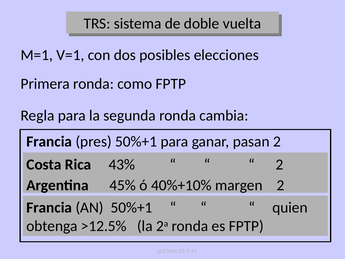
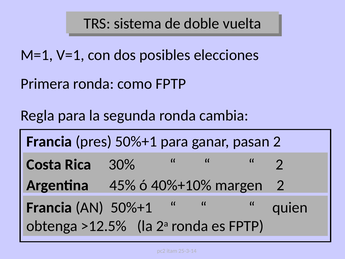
43%: 43% -> 30%
